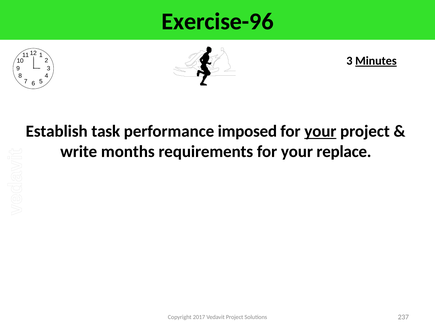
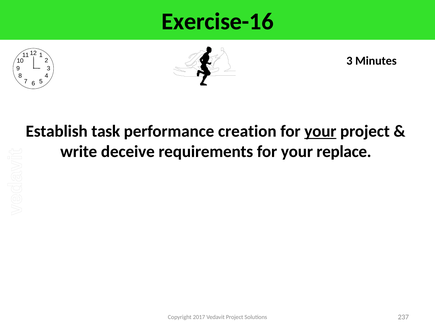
Exercise-96: Exercise-96 -> Exercise-16
Minutes underline: present -> none
imposed: imposed -> creation
months: months -> deceive
